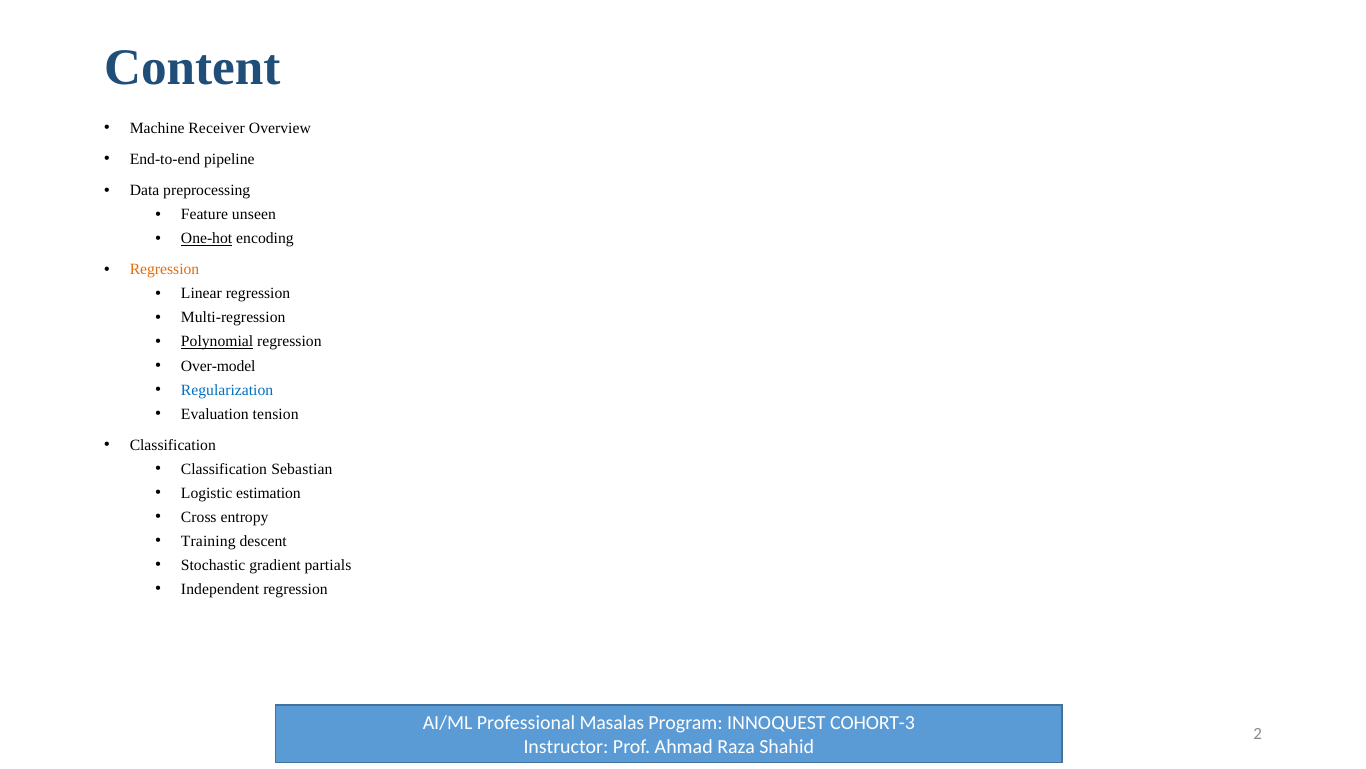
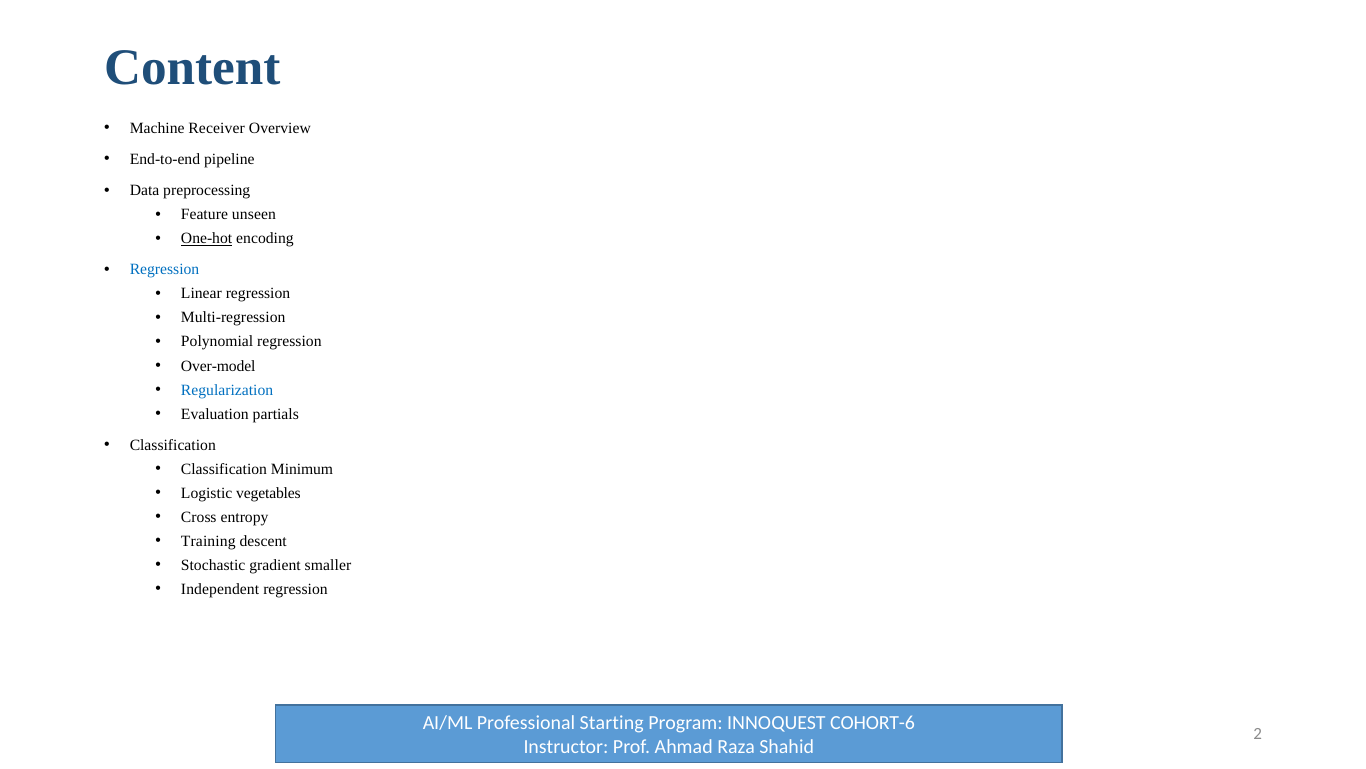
Regression at (165, 270) colour: orange -> blue
Polynomial underline: present -> none
tension: tension -> partials
Sebastian: Sebastian -> Minimum
estimation: estimation -> vegetables
partials: partials -> smaller
Masalas: Masalas -> Starting
COHORT-3: COHORT-3 -> COHORT-6
